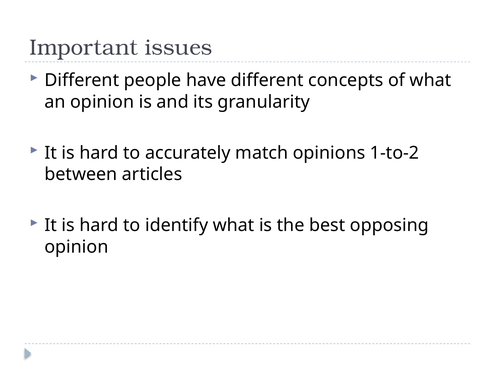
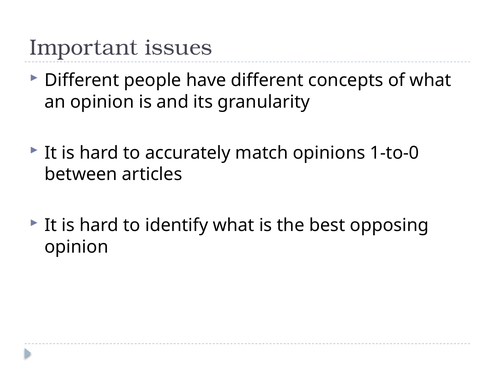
1-to-2: 1-to-2 -> 1-to-0
